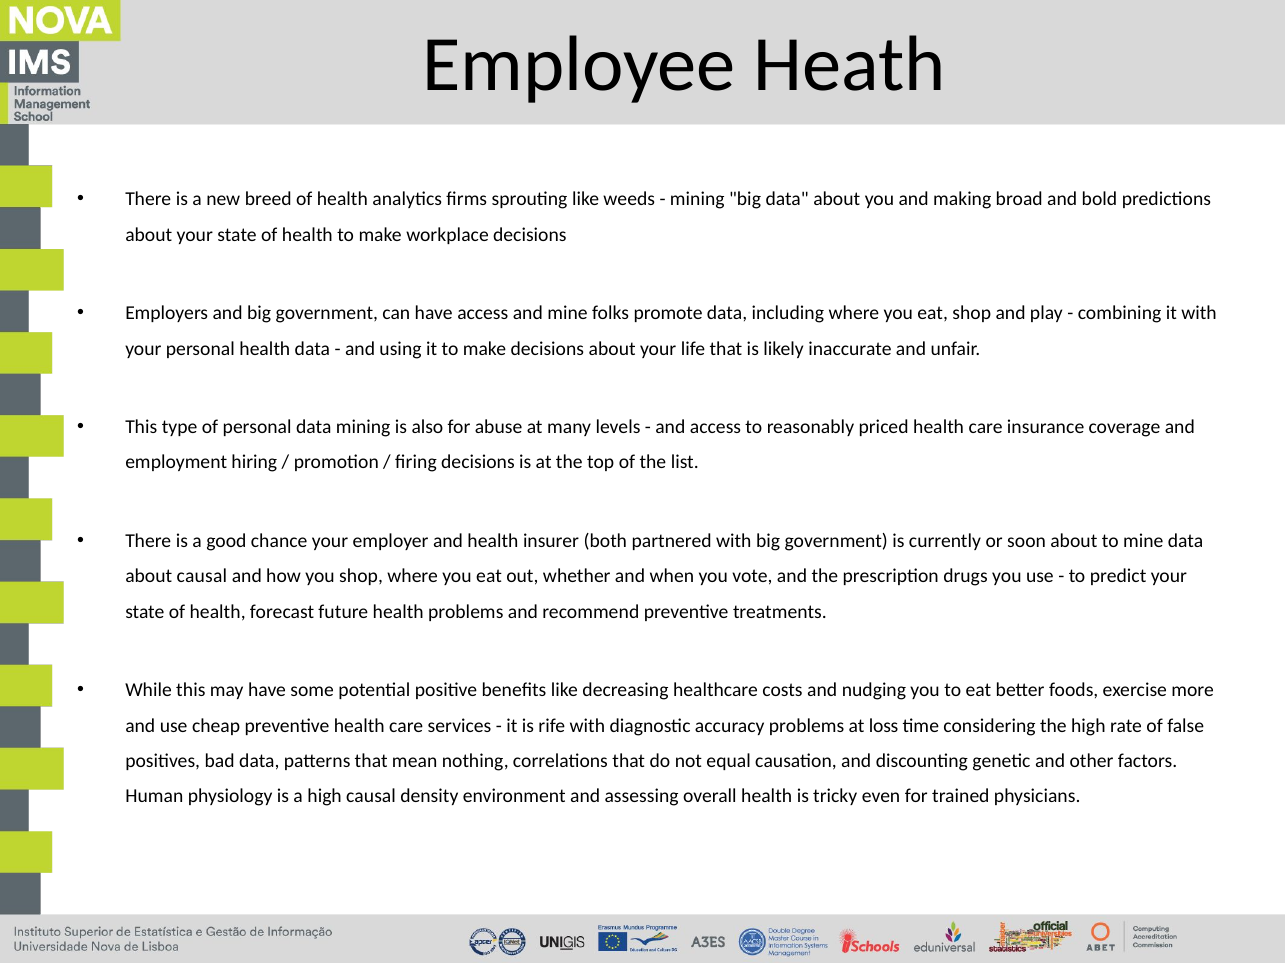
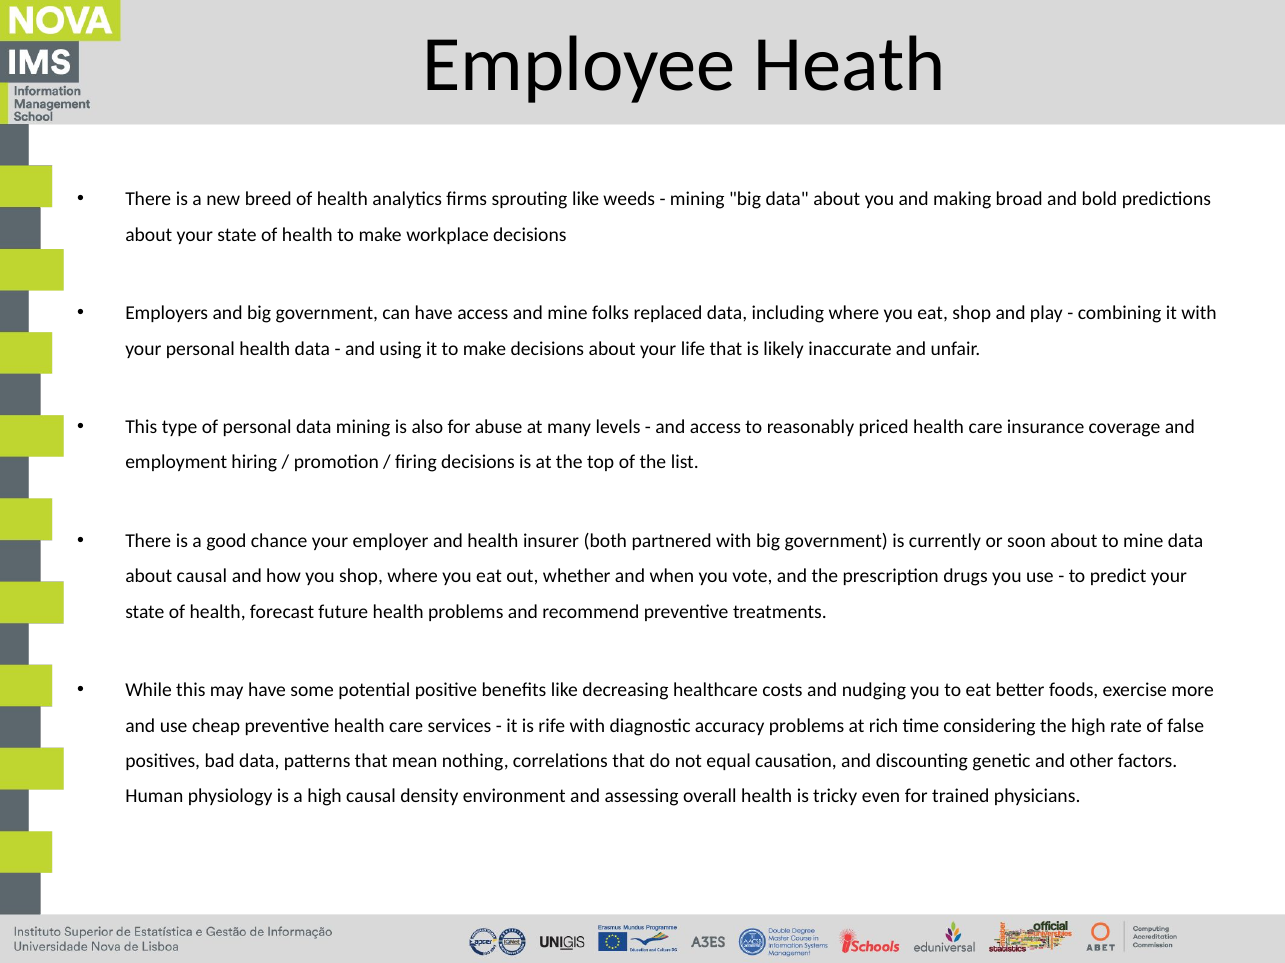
promote: promote -> replaced
loss: loss -> rich
